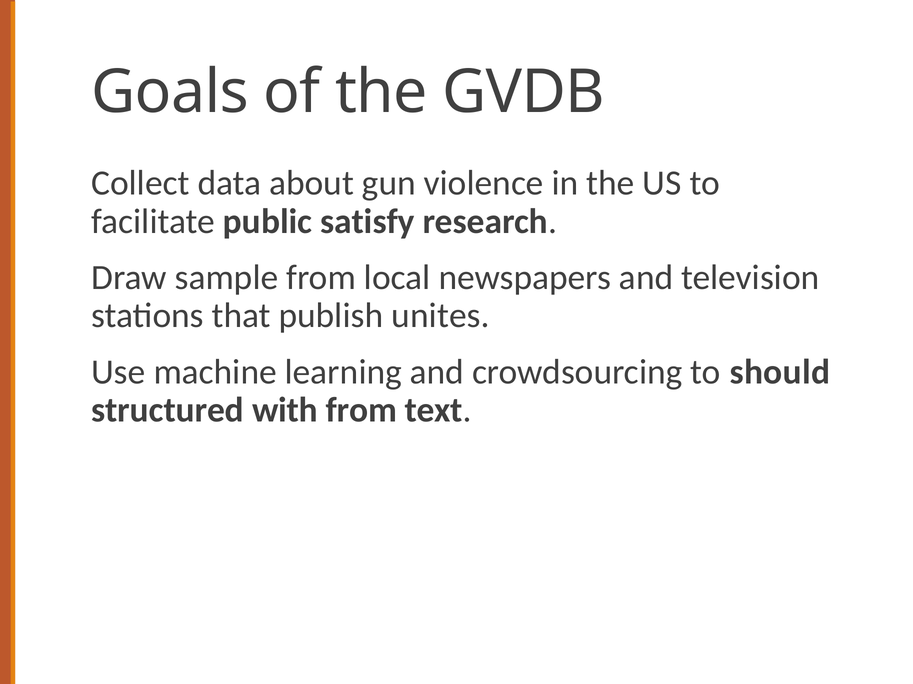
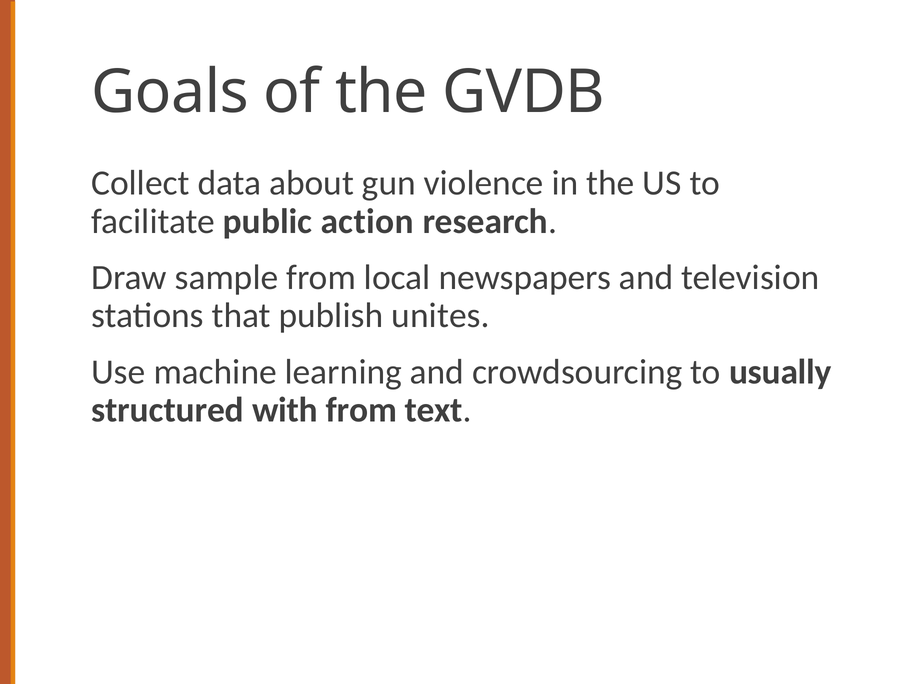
satisfy: satisfy -> action
should: should -> usually
